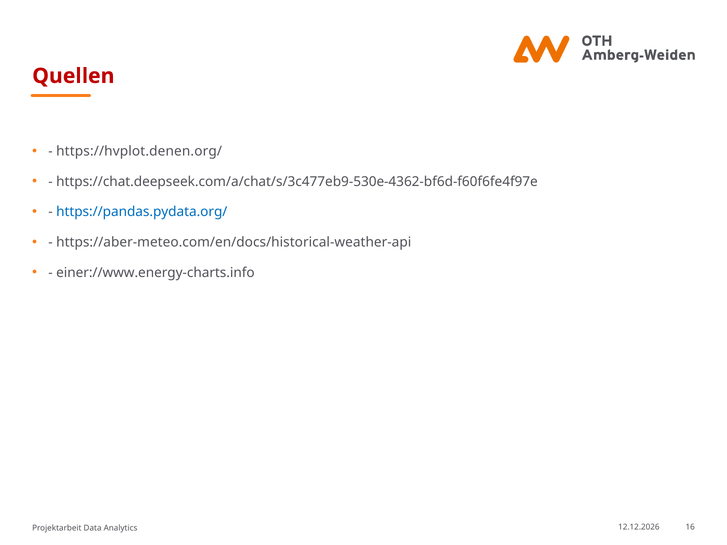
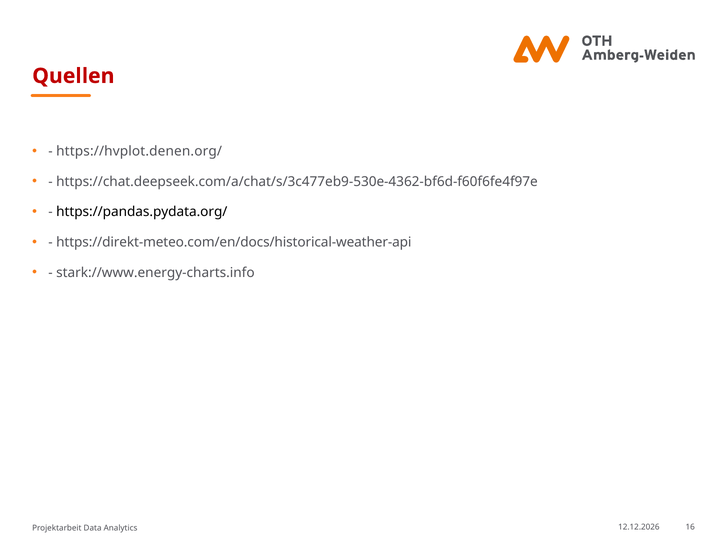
https://pandas.pydata.org/ colour: blue -> black
https://aber-meteo.com/en/docs/historical-weather-api: https://aber-meteo.com/en/docs/historical-weather-api -> https://direkt-meteo.com/en/docs/historical-weather-api
einer://www.energy-charts.info: einer://www.energy-charts.info -> stark://www.energy-charts.info
